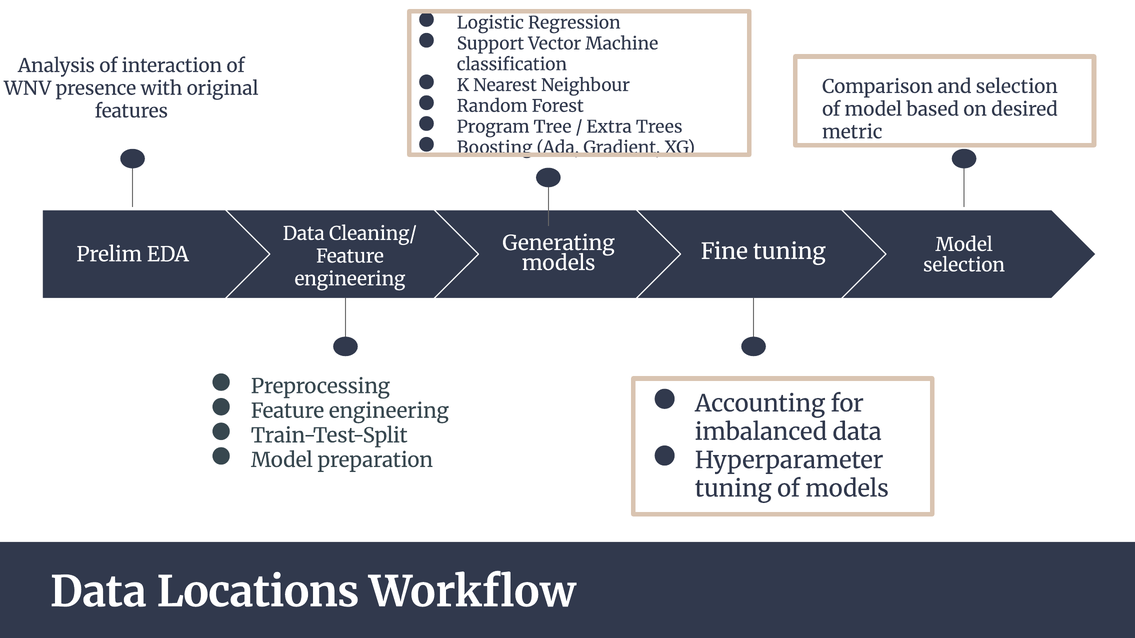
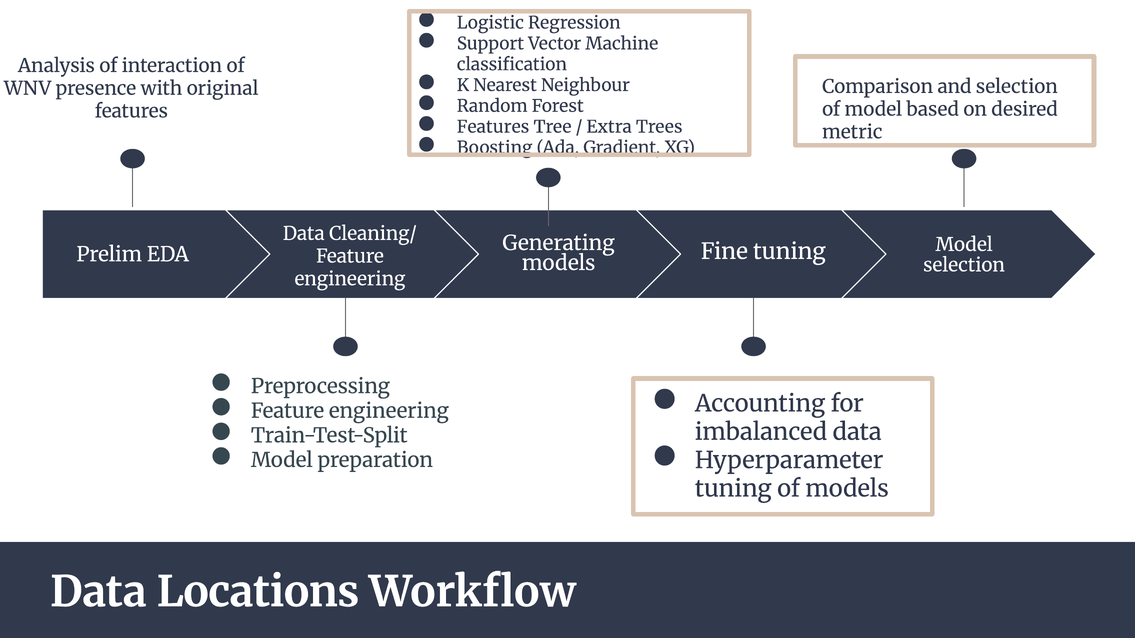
Program at (493, 127): Program -> Features
